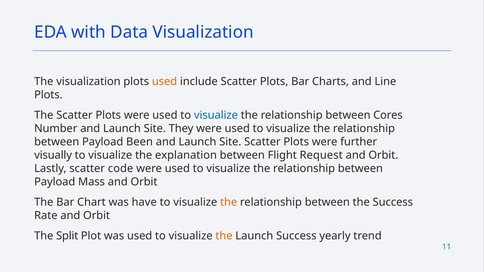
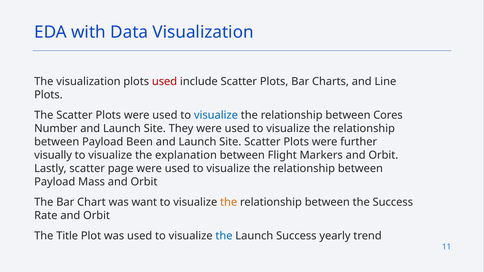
used at (165, 82) colour: orange -> red
Request: Request -> Markers
code: code -> page
have: have -> want
Split: Split -> Title
the at (224, 236) colour: orange -> blue
